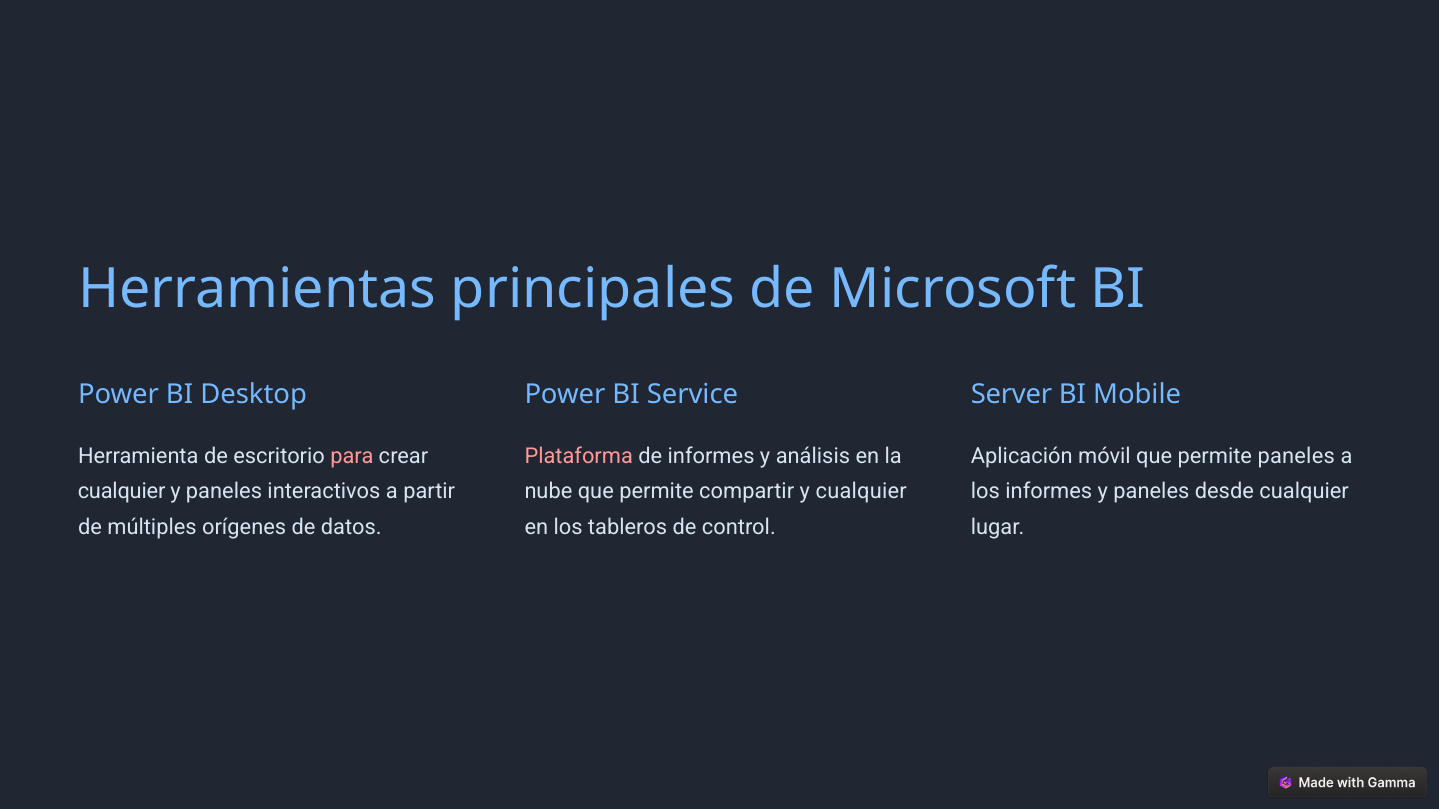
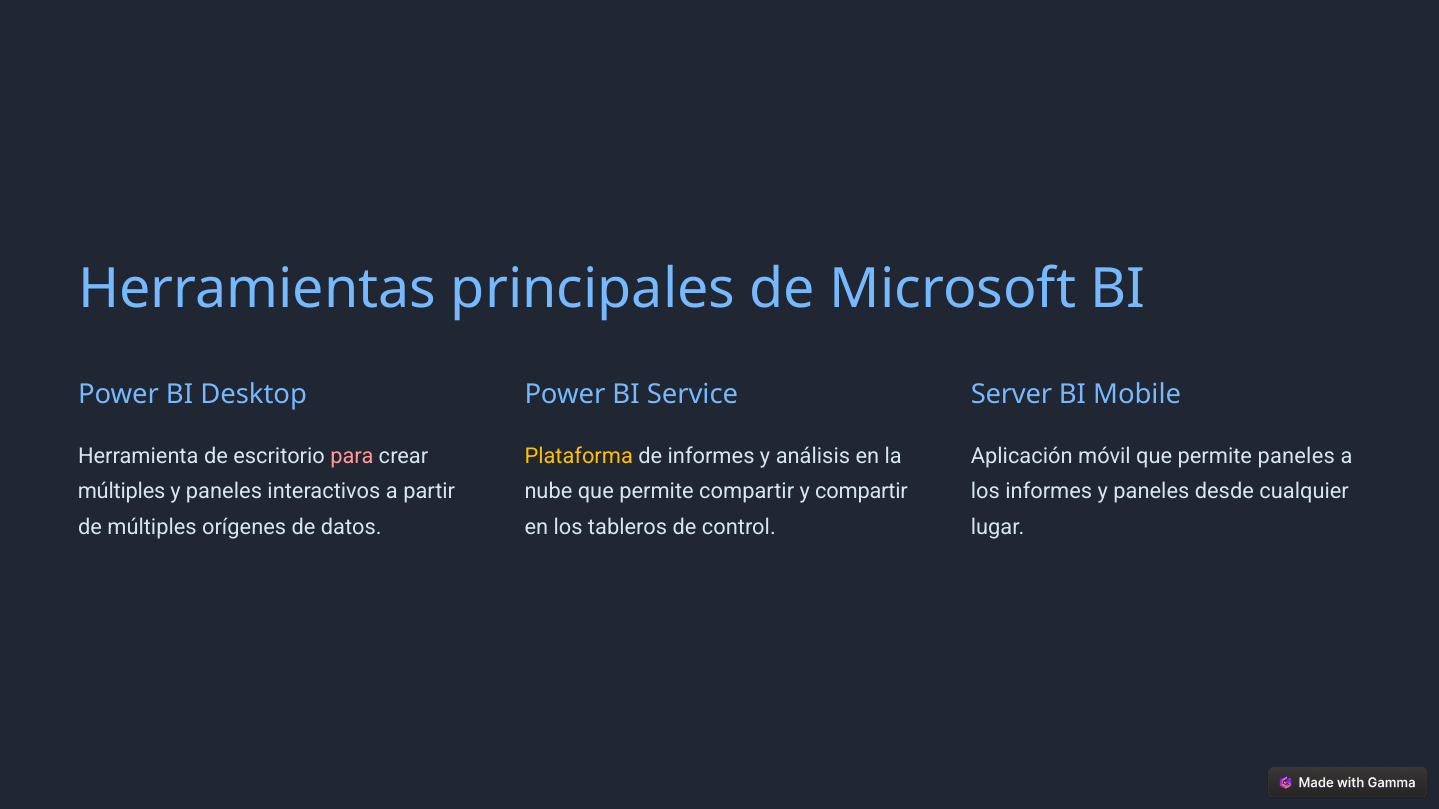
Plataforma colour: pink -> yellow
cualquier at (122, 492): cualquier -> múltiples
y cualquier: cualquier -> compartir
